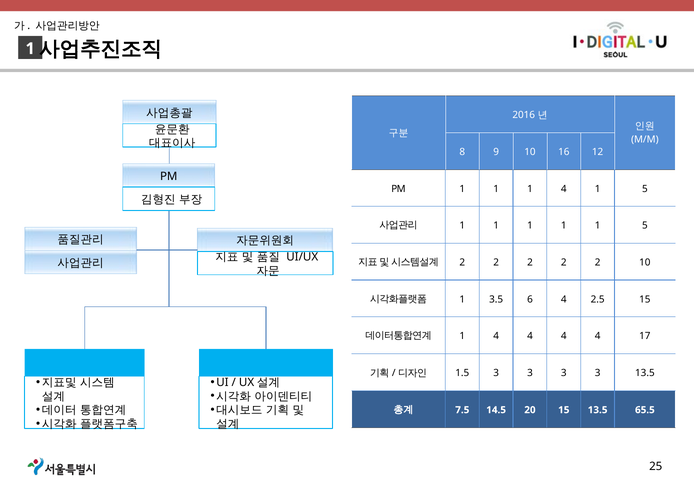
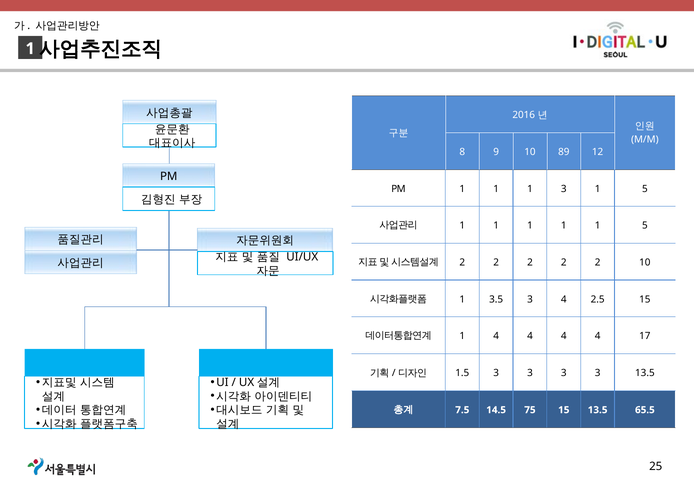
16: 16 -> 89
1 1 4: 4 -> 3
3.5 6: 6 -> 3
20: 20 -> 75
